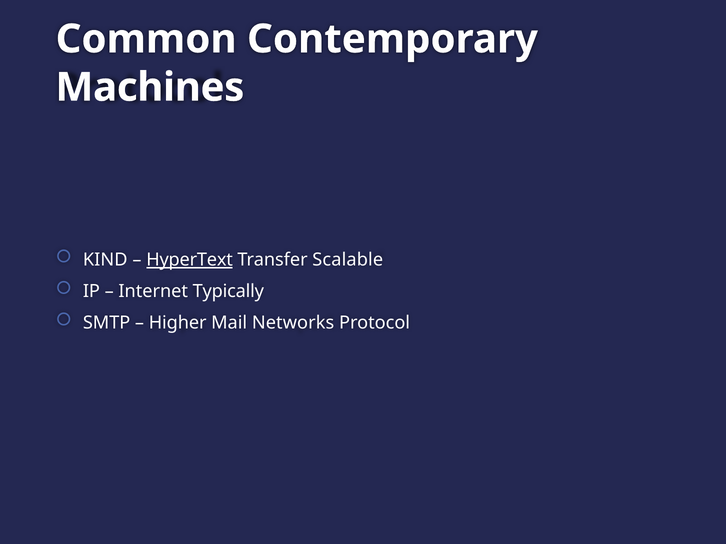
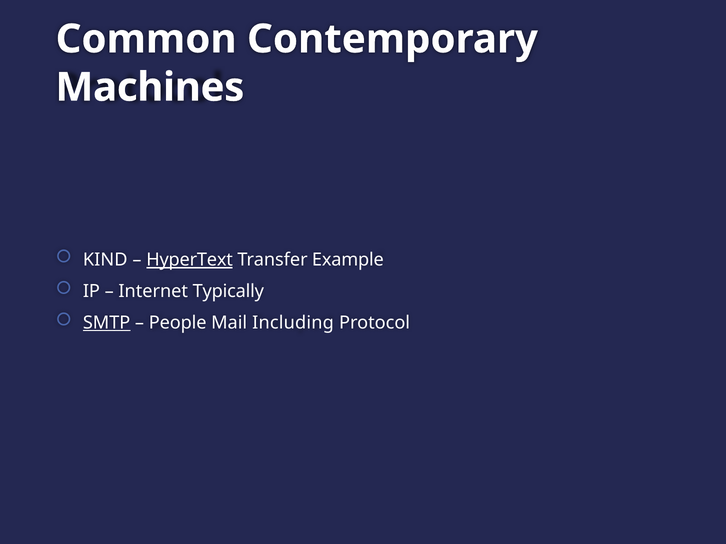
Scalable: Scalable -> Example
SMTP underline: none -> present
Higher: Higher -> People
Networks: Networks -> Including
